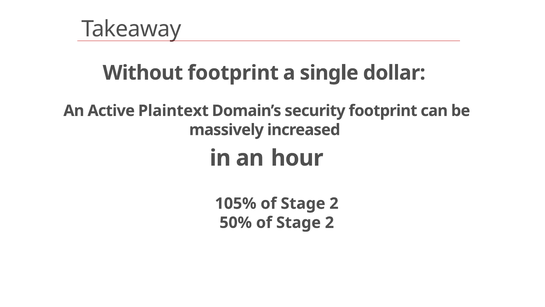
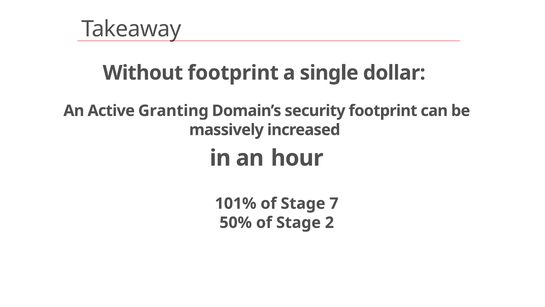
Plaintext: Plaintext -> Granting
105%: 105% -> 101%
2 at (334, 203): 2 -> 7
